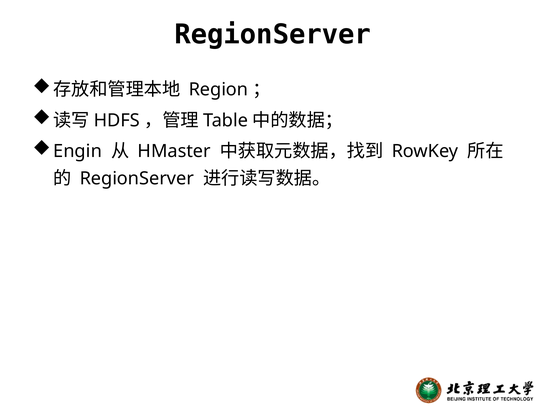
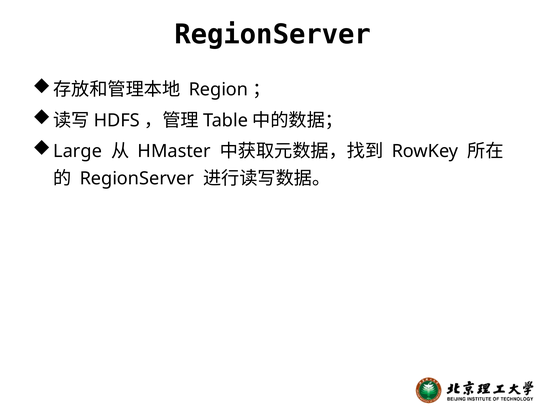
Engin: Engin -> Large
